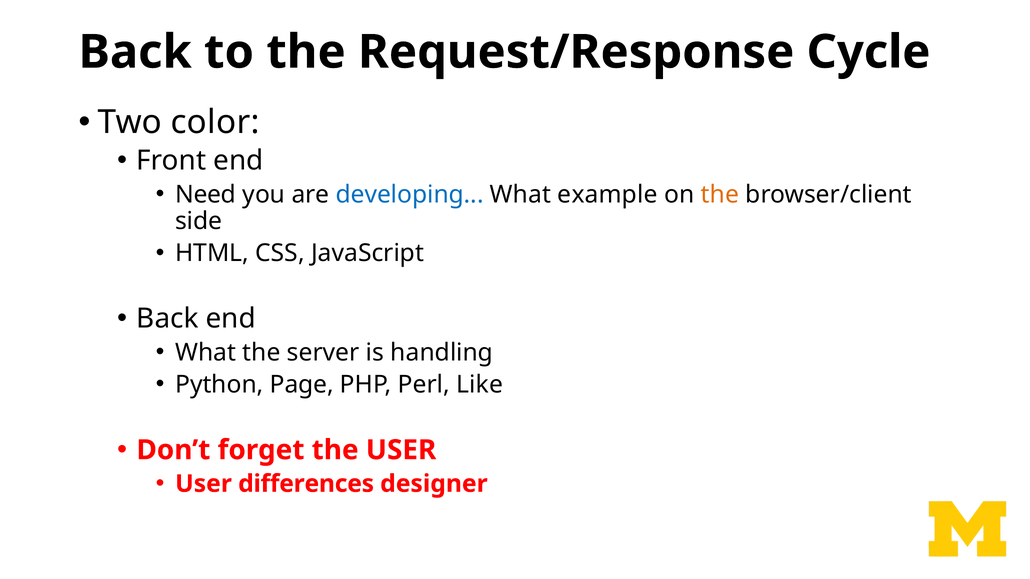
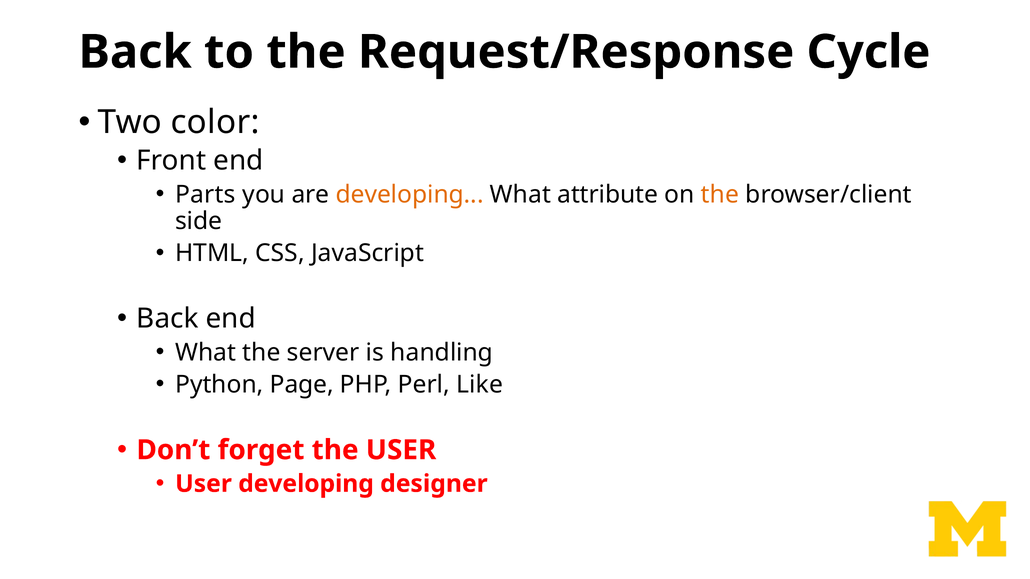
Need: Need -> Parts
developing at (410, 195) colour: blue -> orange
example: example -> attribute
User differences: differences -> developing
